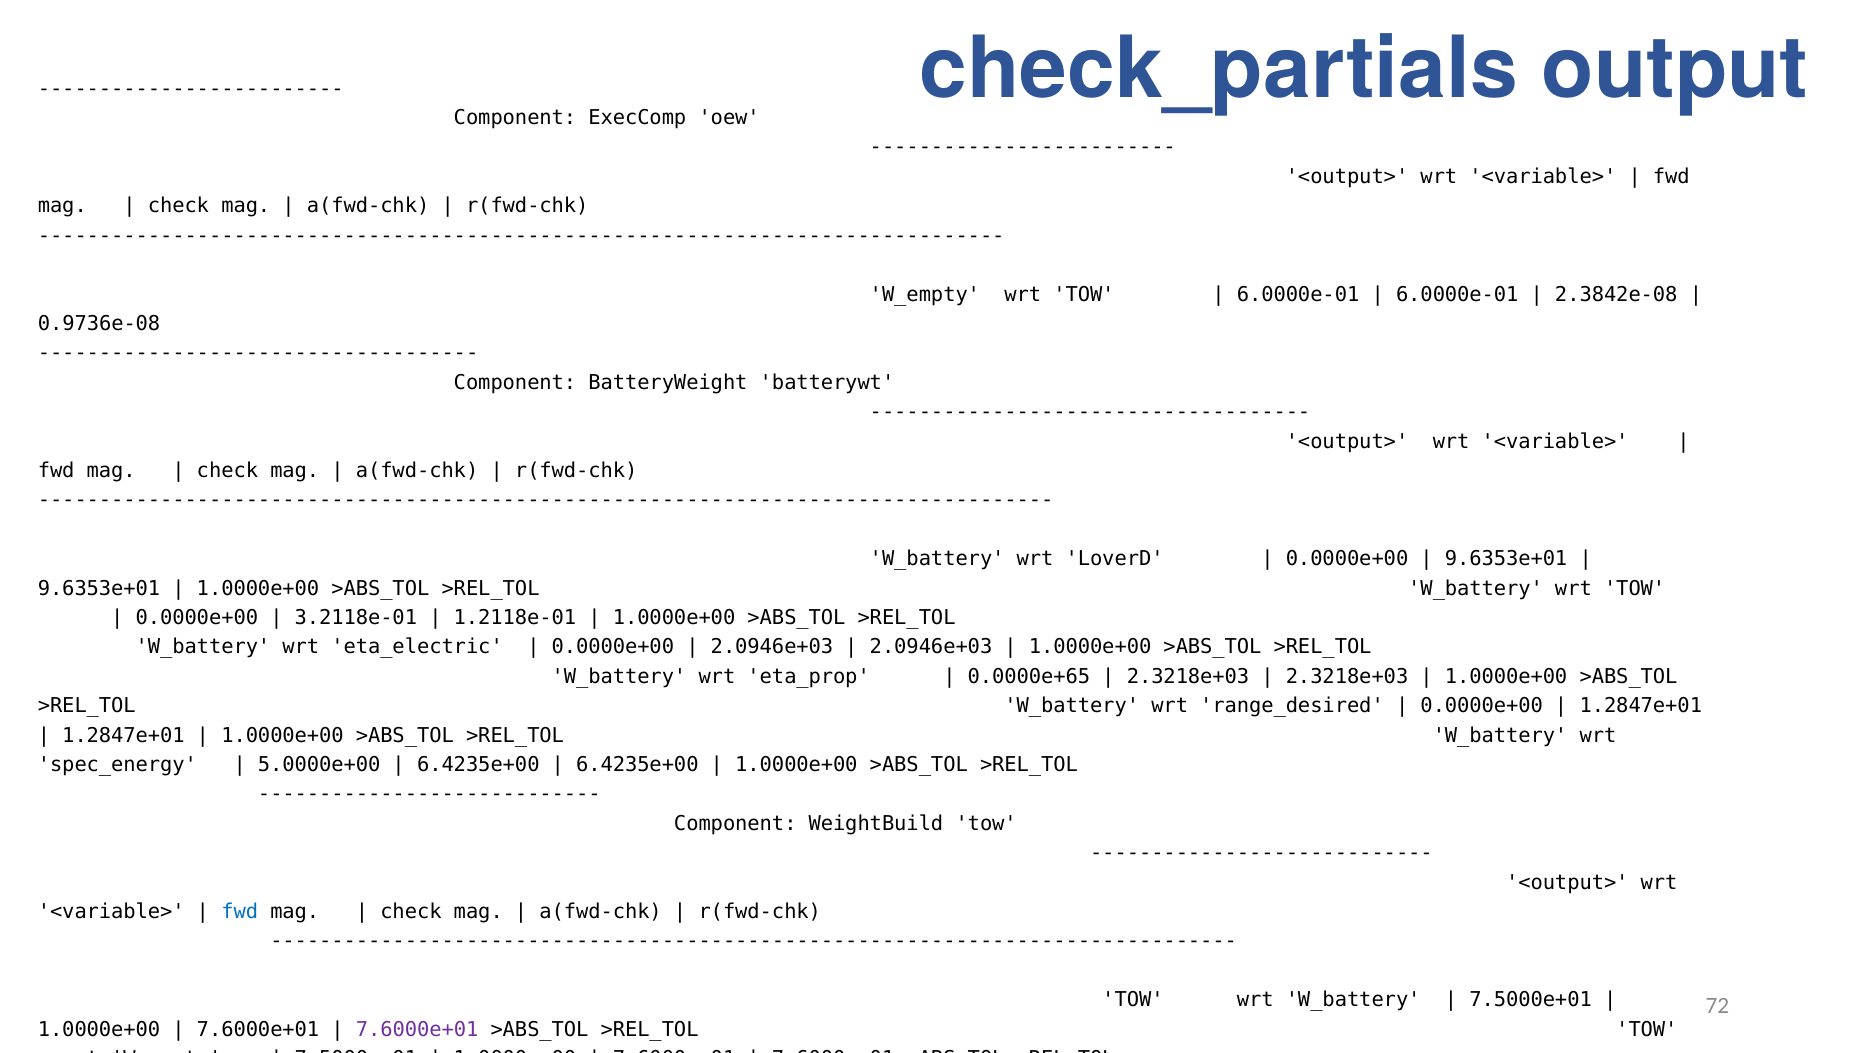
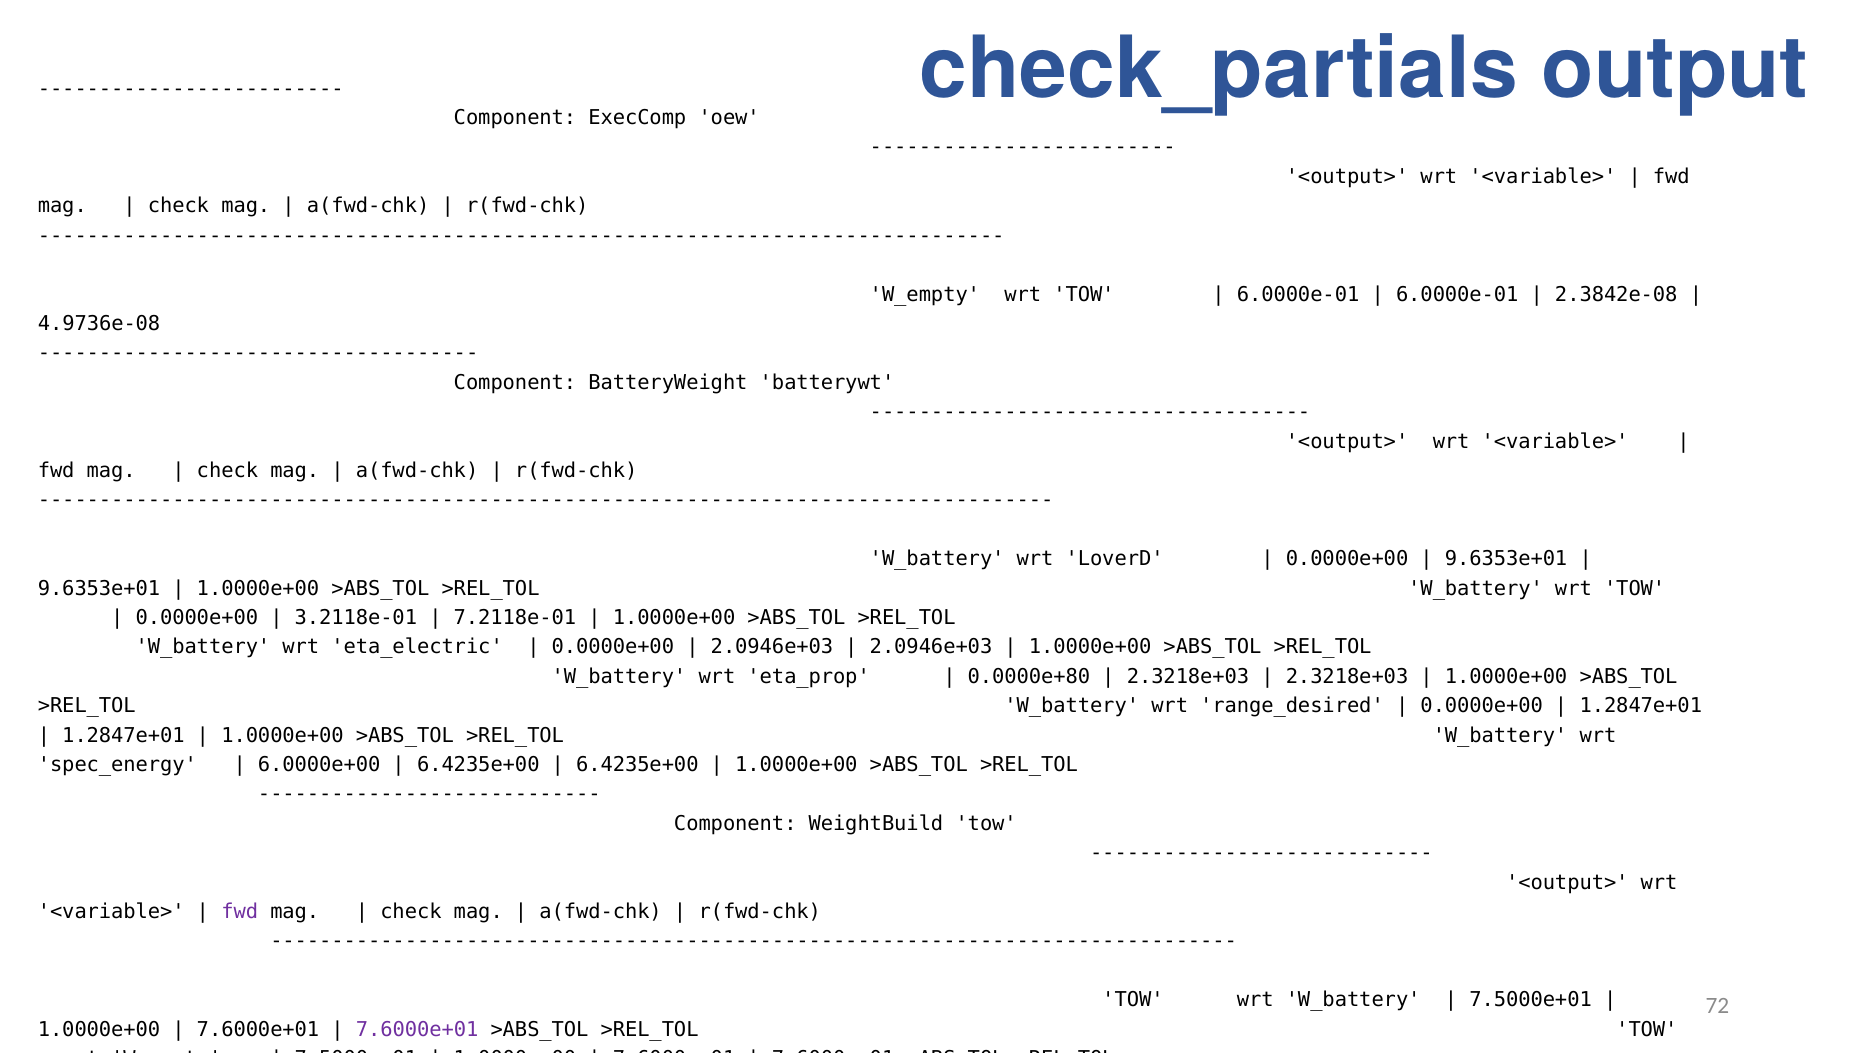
0.9736e-08: 0.9736e-08 -> 4.9736e-08
1.2118e-01: 1.2118e-01 -> 7.2118e-01
0.0000e+65: 0.0000e+65 -> 0.0000e+80
5.0000e+00: 5.0000e+00 -> 6.0000e+00
fwd at (240, 912) colour: blue -> purple
